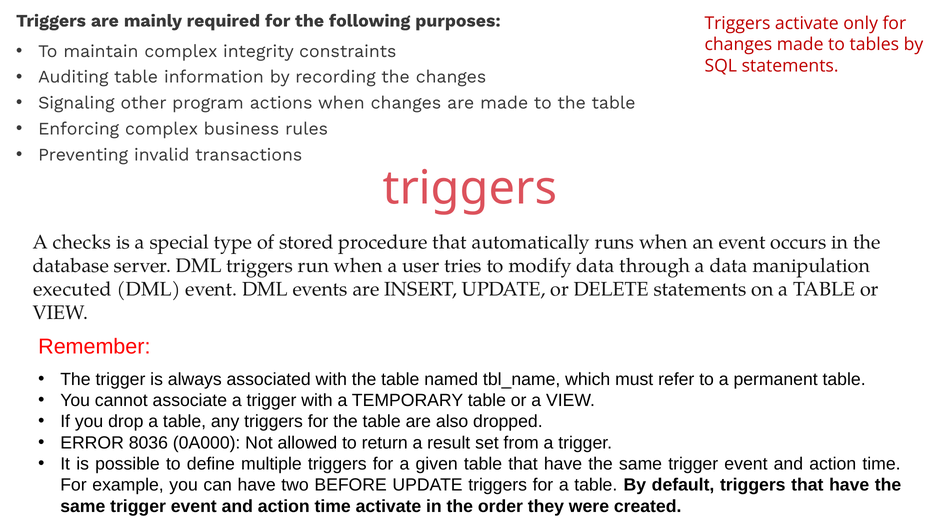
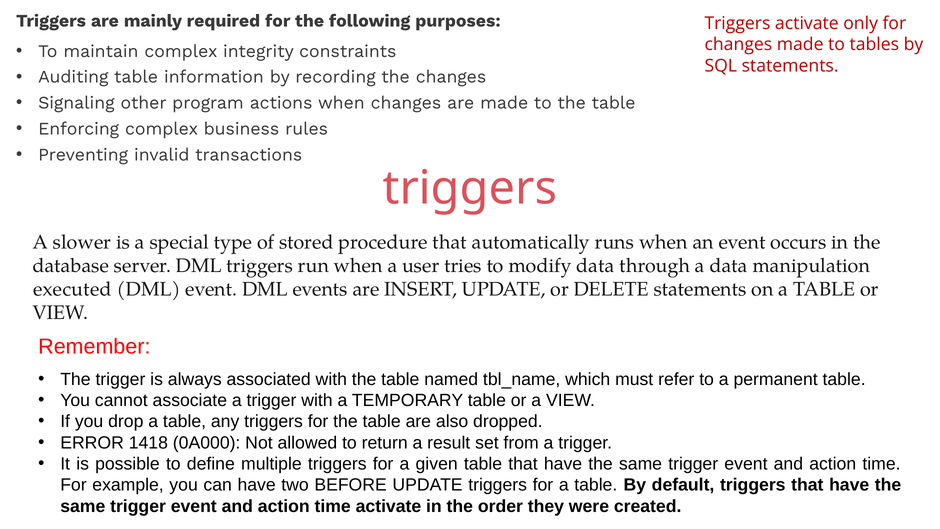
checks: checks -> slower
8036: 8036 -> 1418
